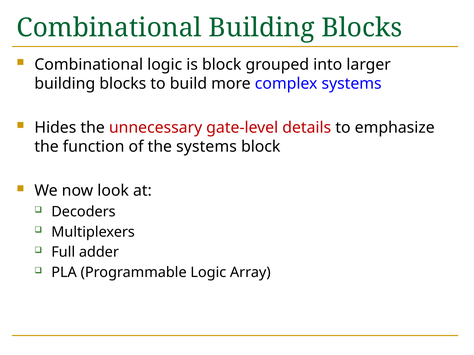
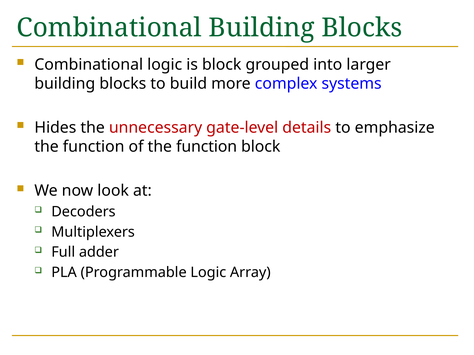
of the systems: systems -> function
